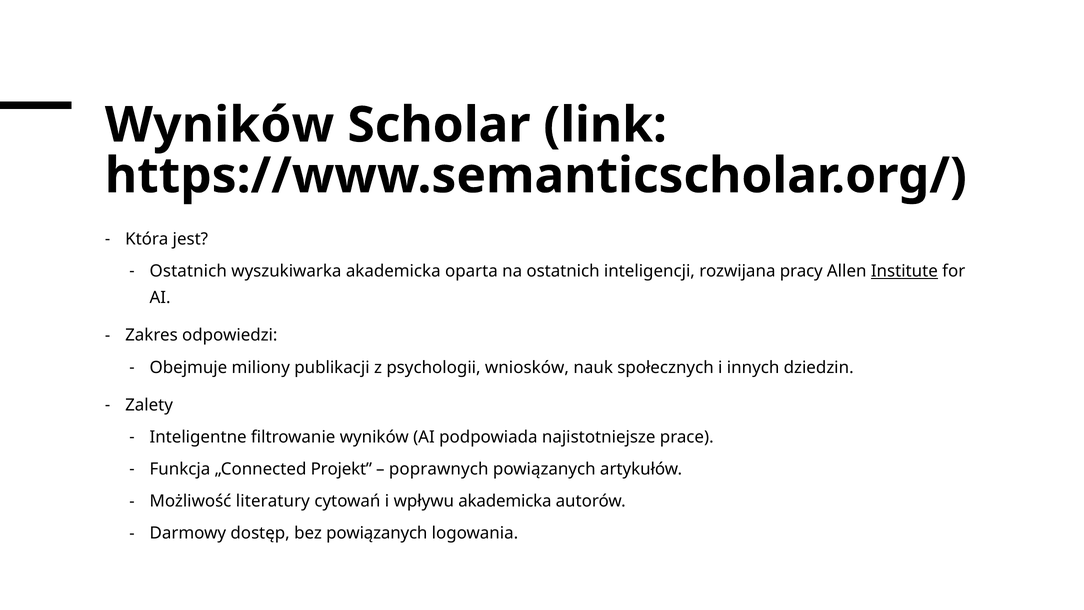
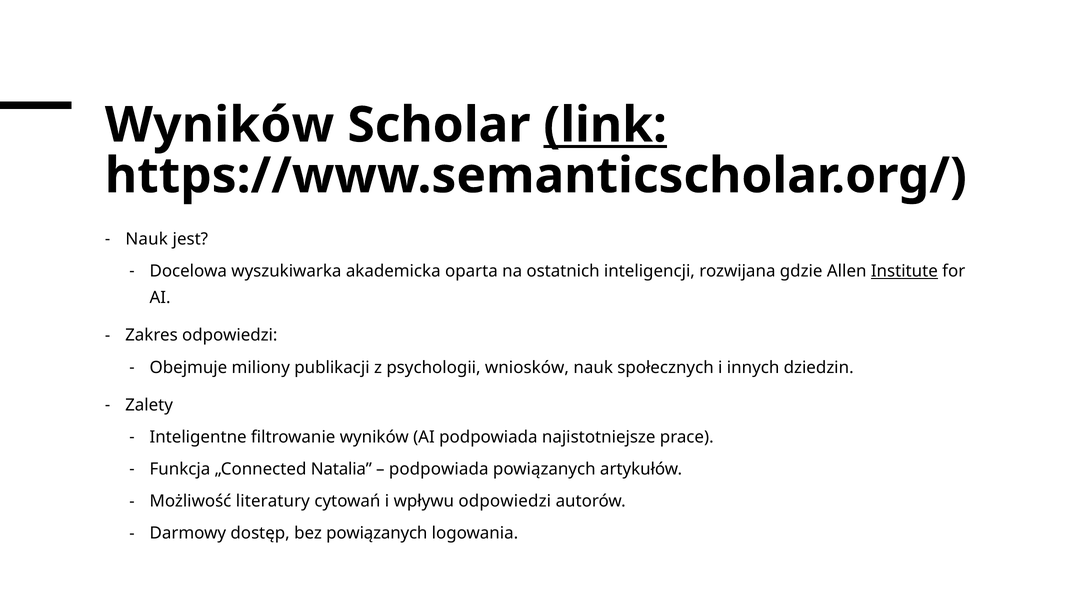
link underline: none -> present
Która at (147, 239): Która -> Nauk
Ostatnich at (188, 271): Ostatnich -> Docelowa
pracy: pracy -> gdzie
Projekt: Projekt -> Natalia
poprawnych at (439, 469): poprawnych -> podpowiada
wpływu akademicka: akademicka -> odpowiedzi
